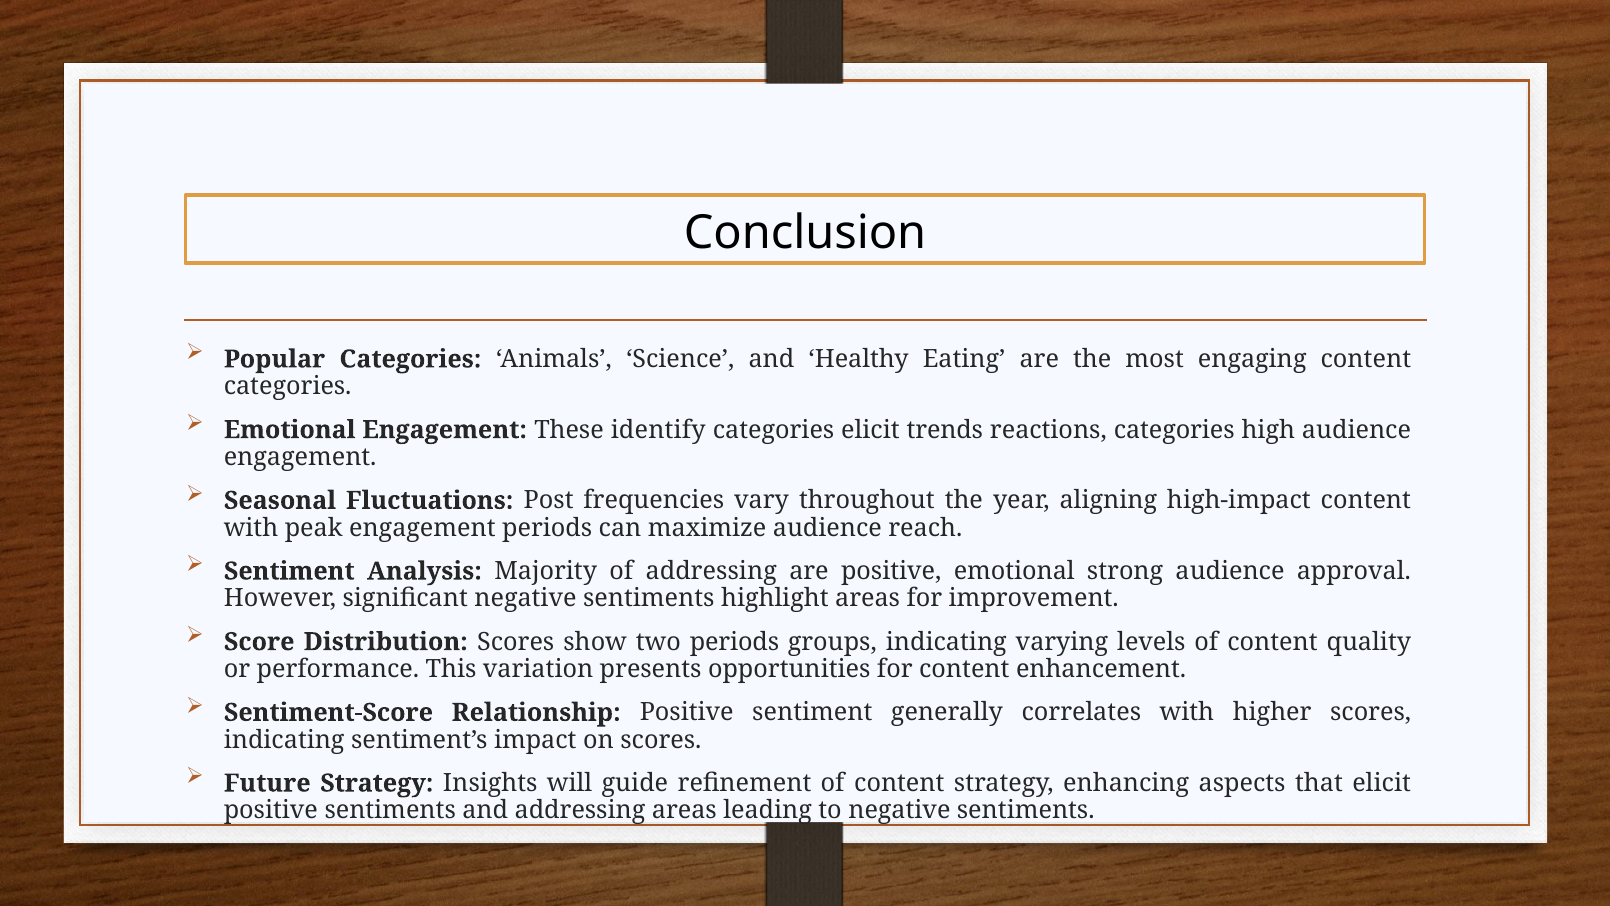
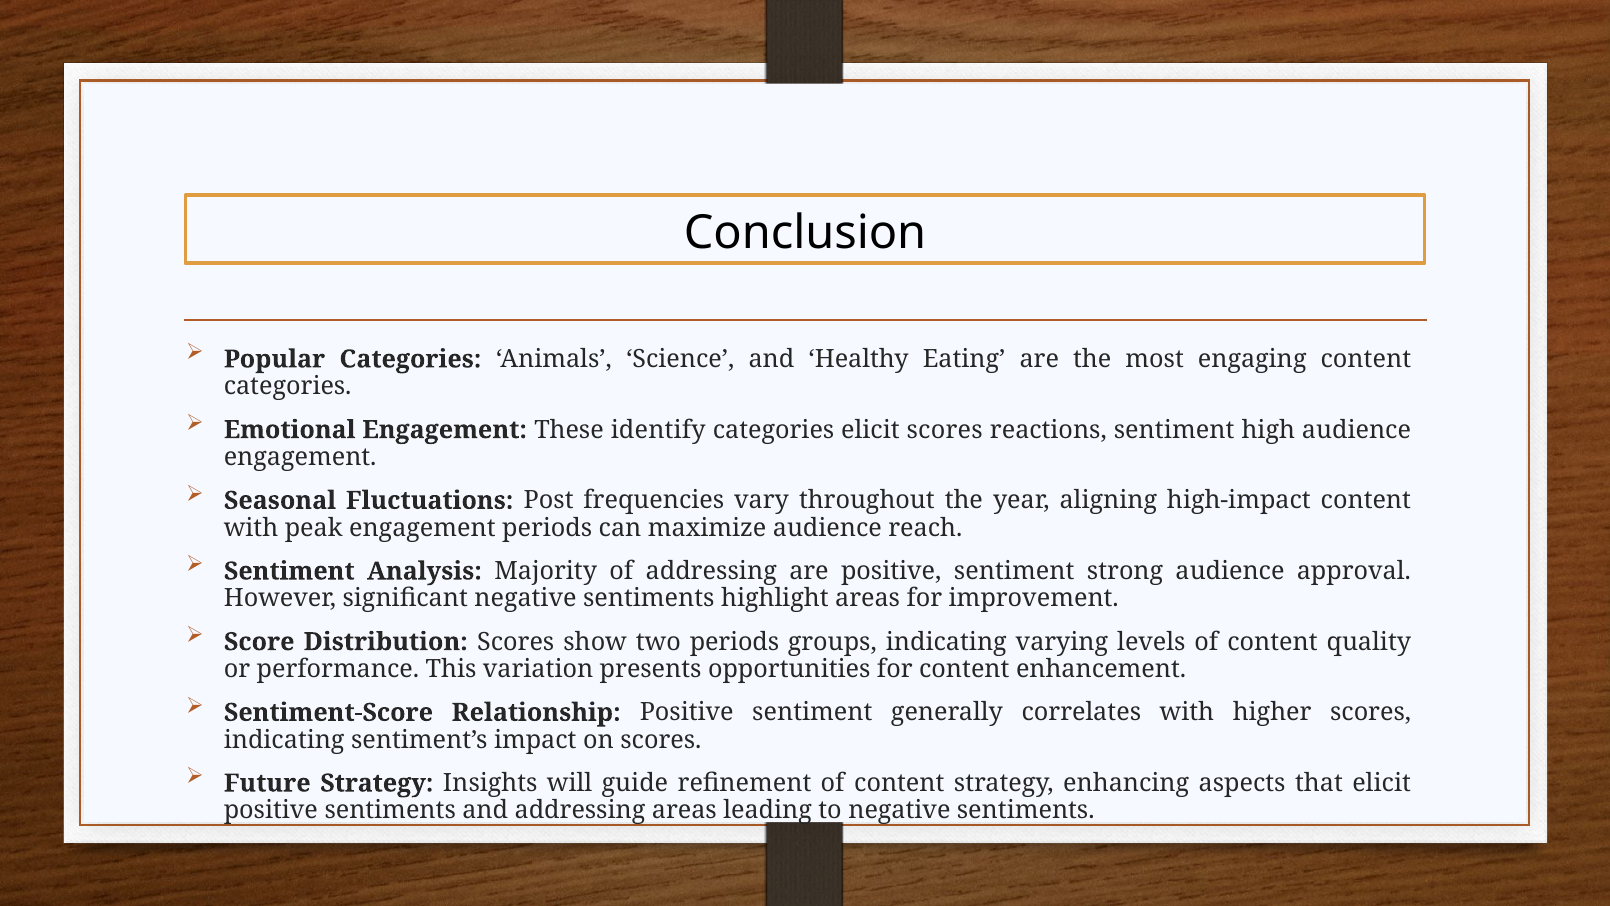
elicit trends: trends -> scores
reactions categories: categories -> sentiment
are positive emotional: emotional -> sentiment
